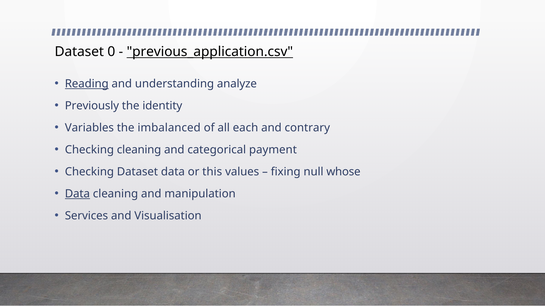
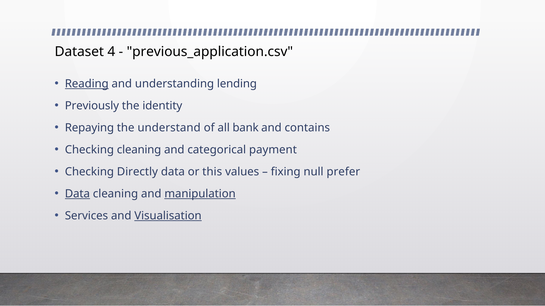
0: 0 -> 4
previous_application.csv underline: present -> none
analyze: analyze -> lending
Variables: Variables -> Repaying
imbalanced: imbalanced -> understand
each: each -> bank
contrary: contrary -> contains
Checking Dataset: Dataset -> Directly
whose: whose -> prefer
manipulation underline: none -> present
Visualisation underline: none -> present
